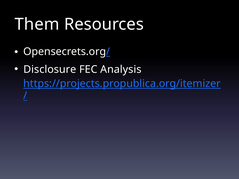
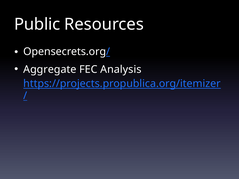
Them: Them -> Public
Disclosure: Disclosure -> Aggregate
